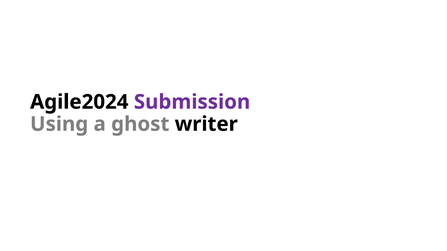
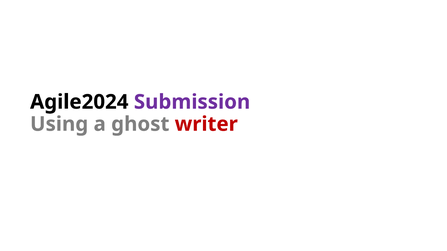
writer colour: black -> red
